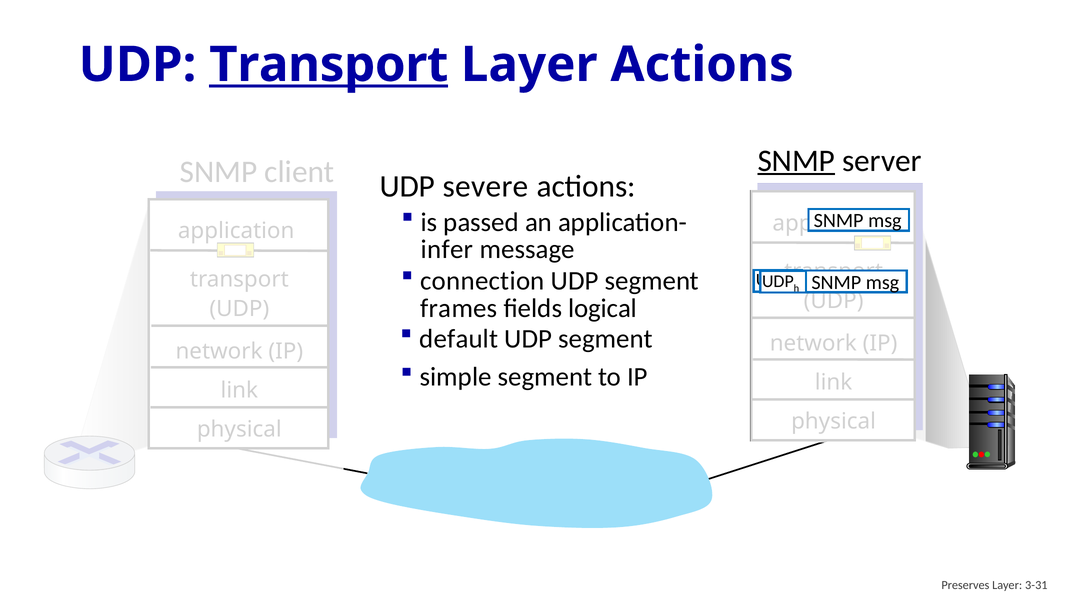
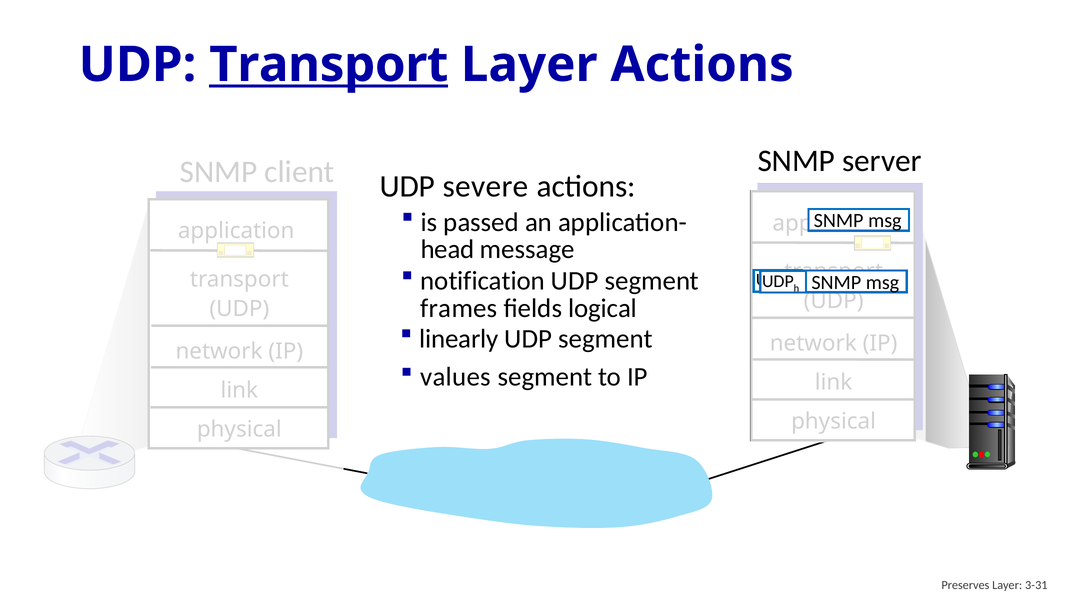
SNMP at (796, 161) underline: present -> none
infer: infer -> head
connection: connection -> notification
default: default -> linearly
simple: simple -> values
